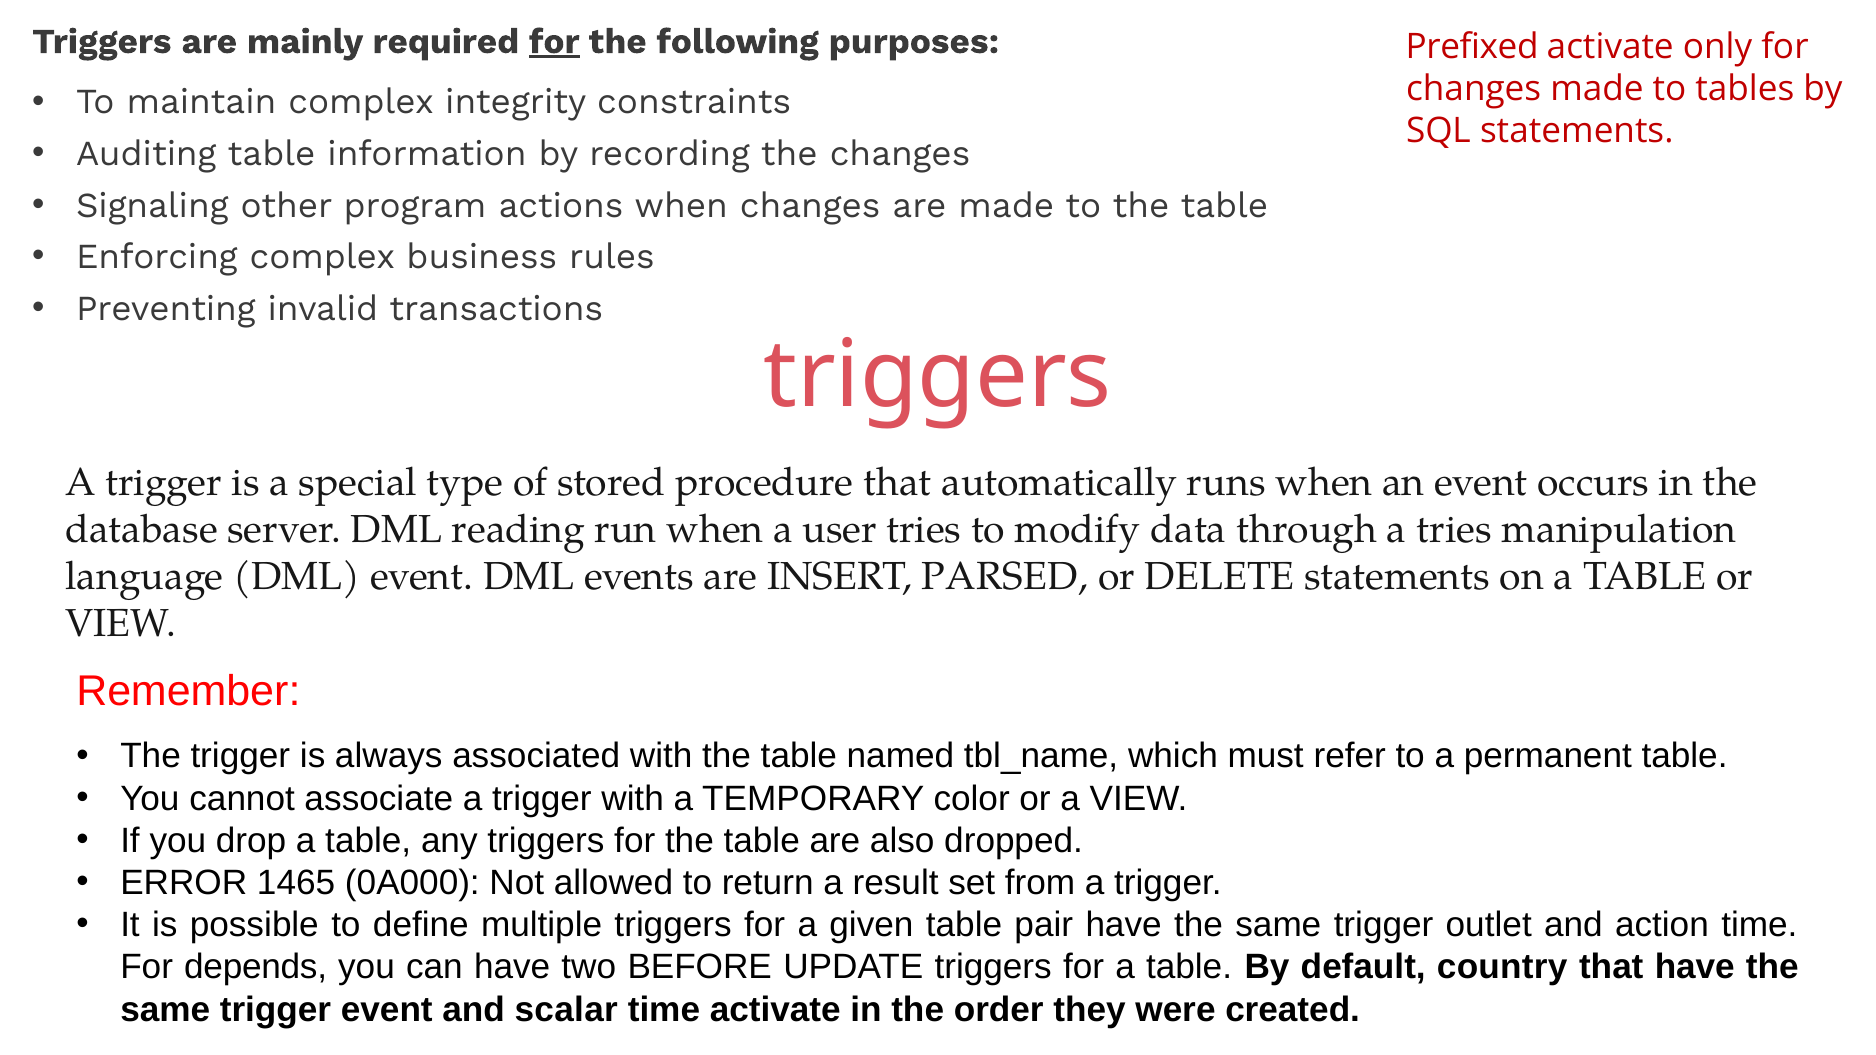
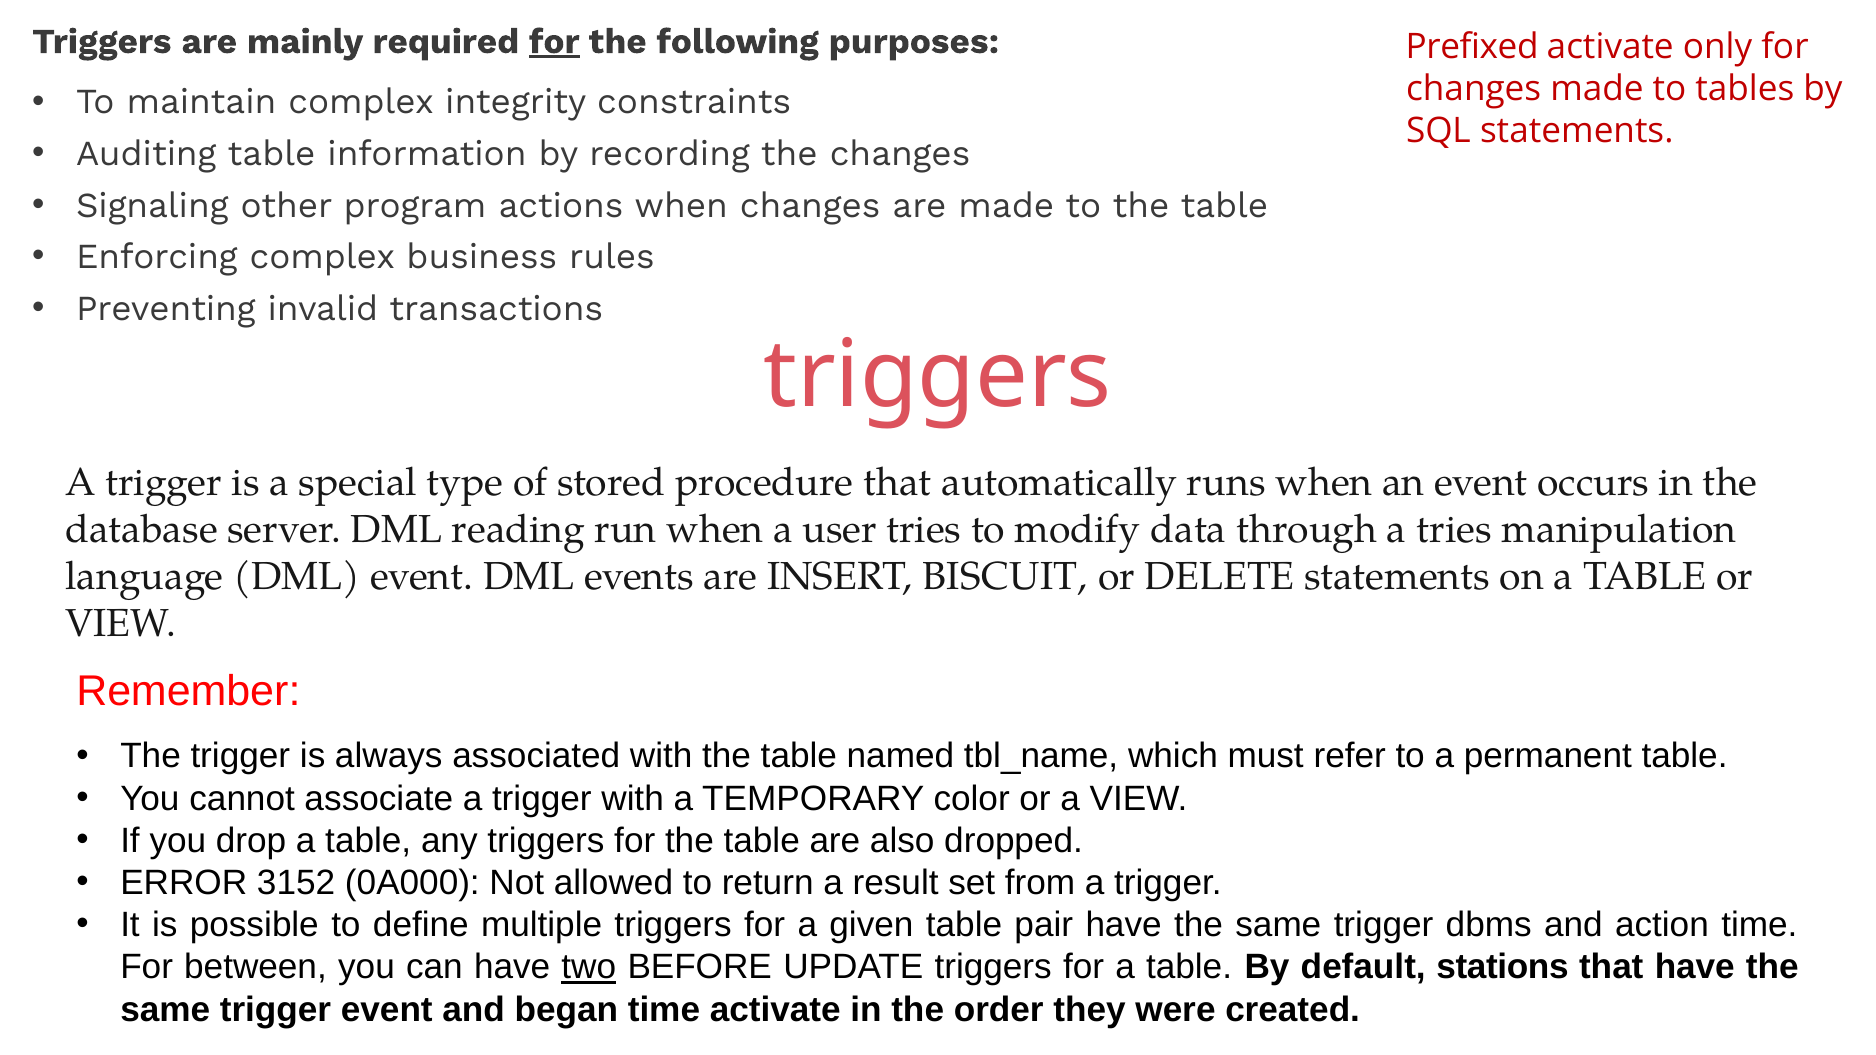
PARSED: PARSED -> BISCUIT
1465: 1465 -> 3152
outlet: outlet -> dbms
depends: depends -> between
two underline: none -> present
country: country -> stations
scalar: scalar -> began
